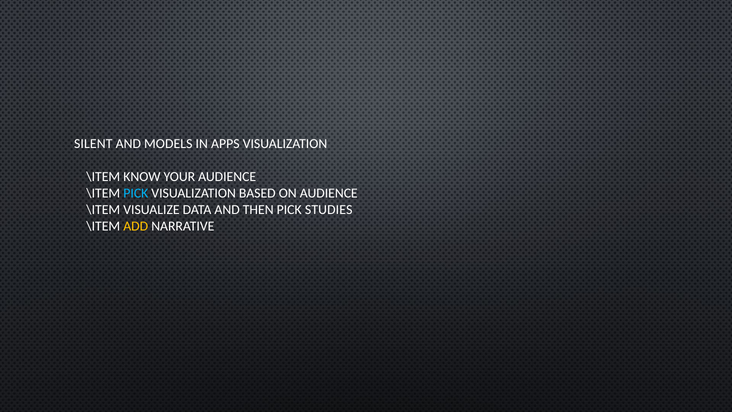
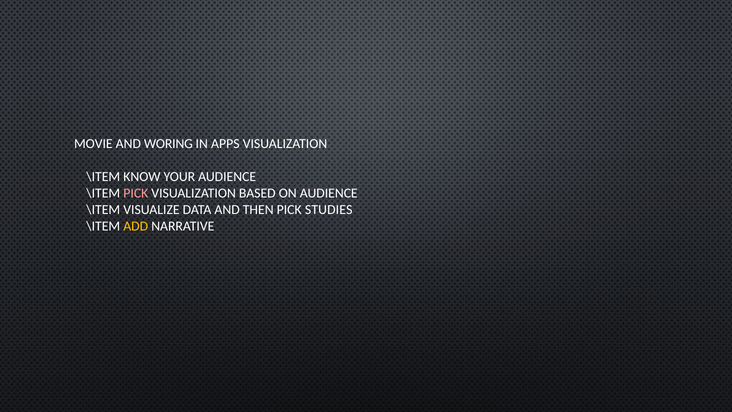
SILENT: SILENT -> MOVIE
MODELS: MODELS -> WORING
PICK at (136, 193) colour: light blue -> pink
